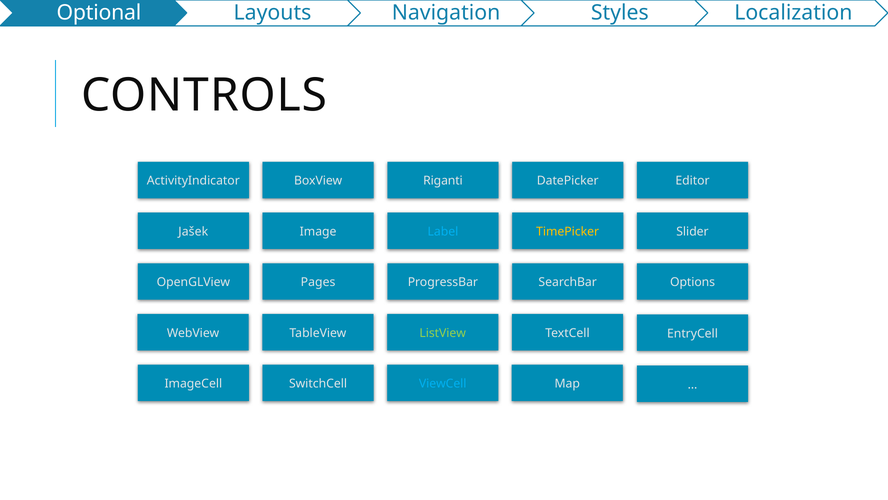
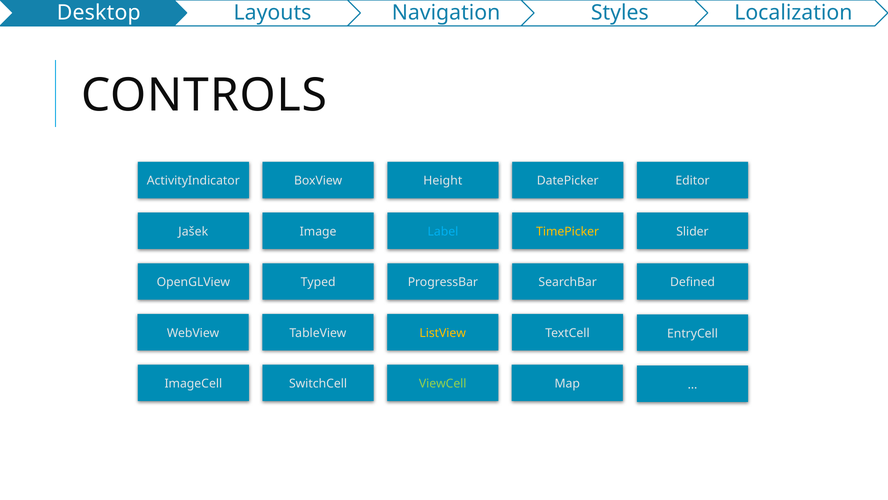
Optional: Optional -> Desktop
Riganti: Riganti -> Height
Pages: Pages -> Typed
Options: Options -> Defined
ListView colour: light green -> yellow
ViewCell colour: light blue -> light green
